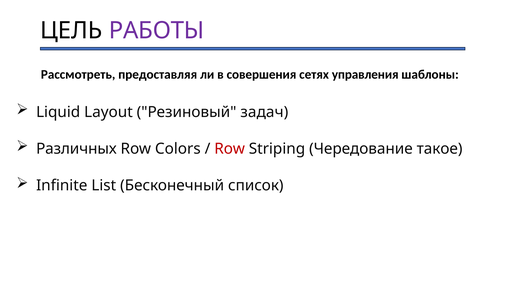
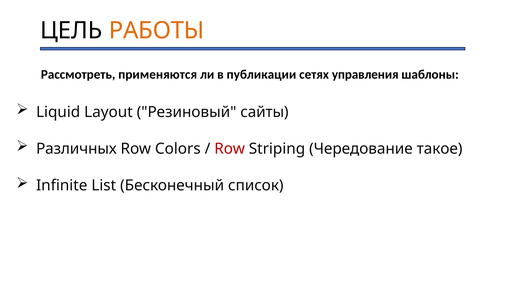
РАБОТЫ colour: purple -> orange
предоставляя: предоставляя -> применяются
совершения: совершения -> публикации
задач: задач -> сайты
